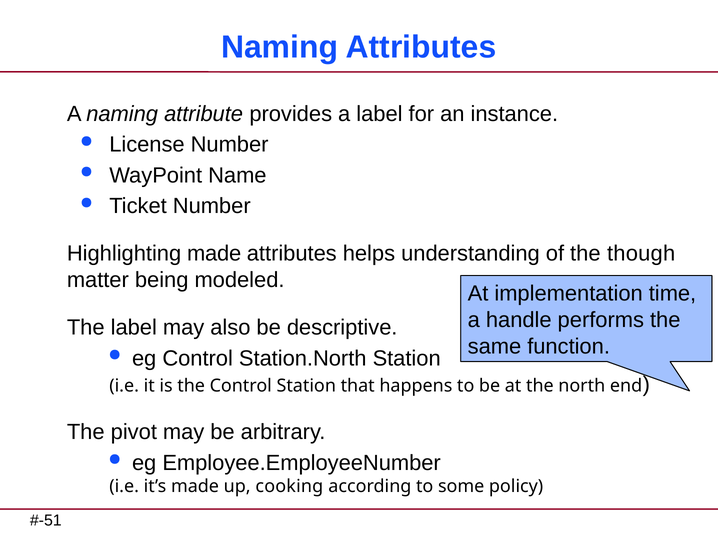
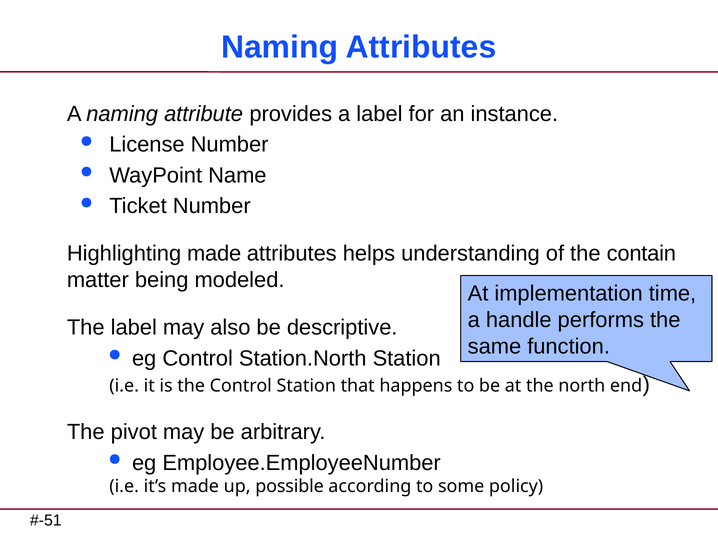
though: though -> contain
cooking: cooking -> possible
